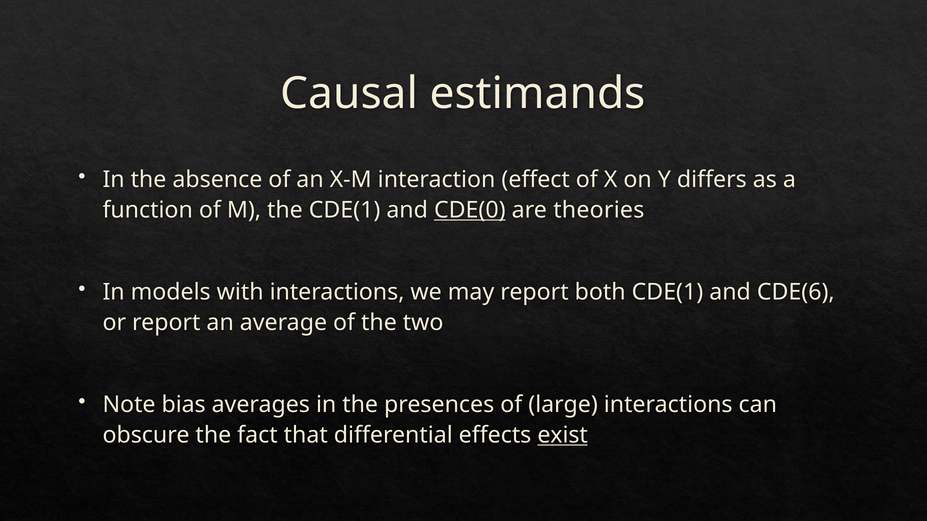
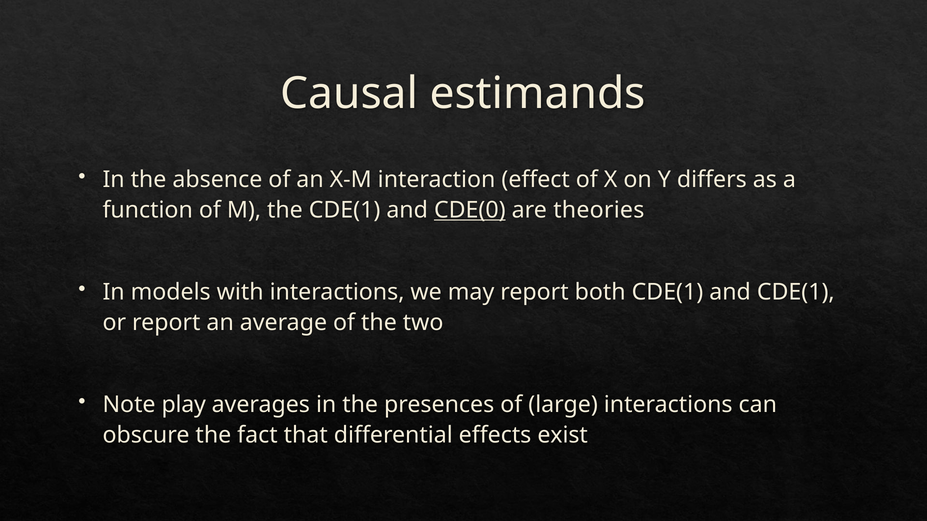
and CDE(6: CDE(6 -> CDE(1
bias: bias -> play
exist underline: present -> none
